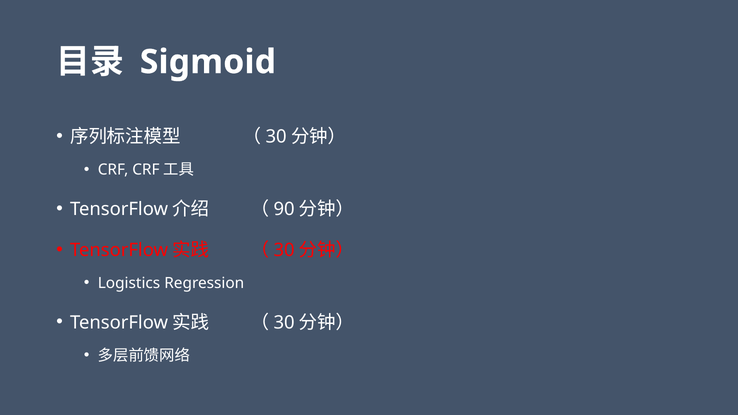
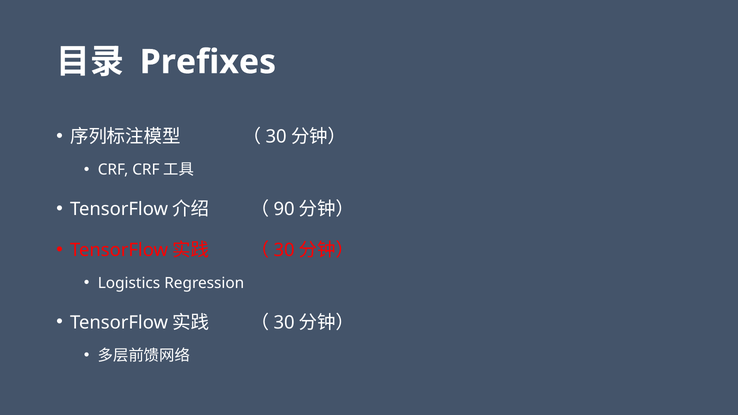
Sigmoid: Sigmoid -> Prefixes
